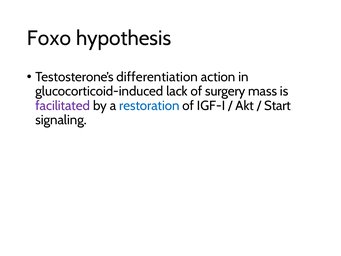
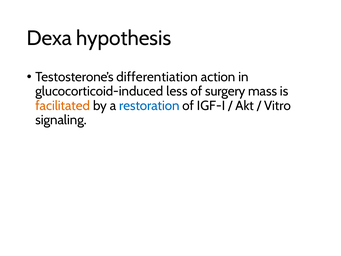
Foxo: Foxo -> Dexa
lack: lack -> less
facilitated colour: purple -> orange
Start: Start -> Vitro
